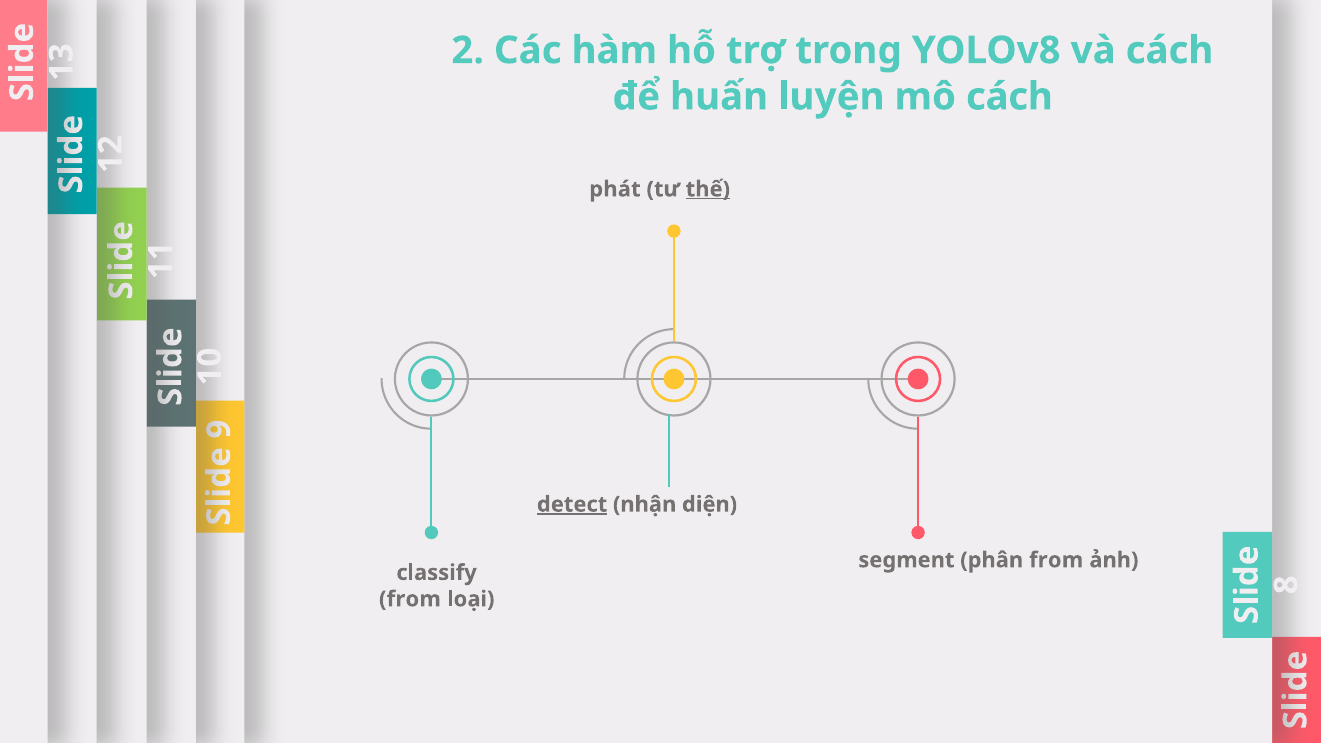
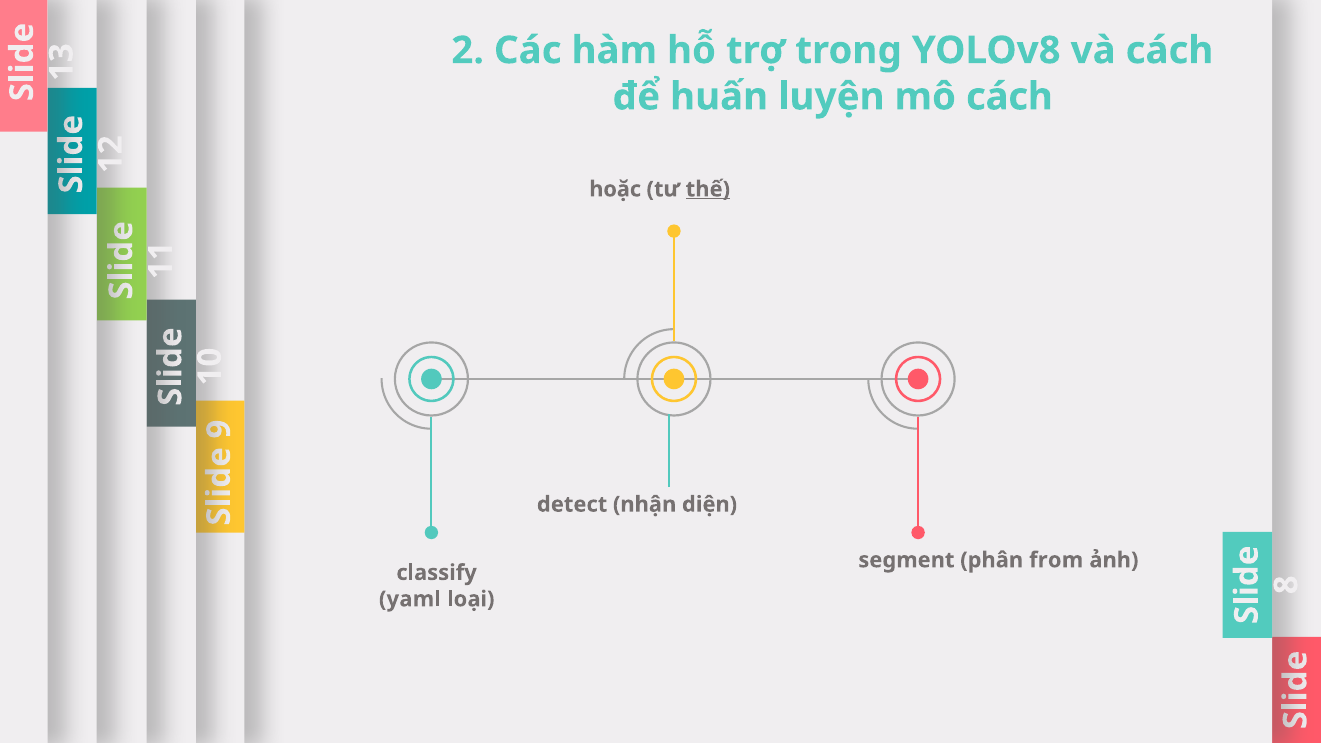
phát: phát -> hoặc
detect underline: present -> none
from at (410, 599): from -> yaml
